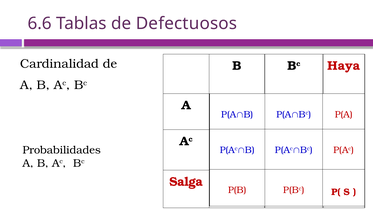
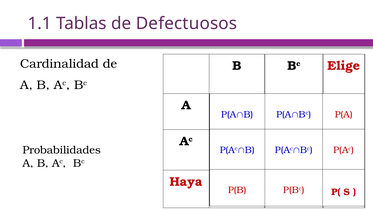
6.6: 6.6 -> 1.1
Haya: Haya -> Elige
Salga: Salga -> Haya
